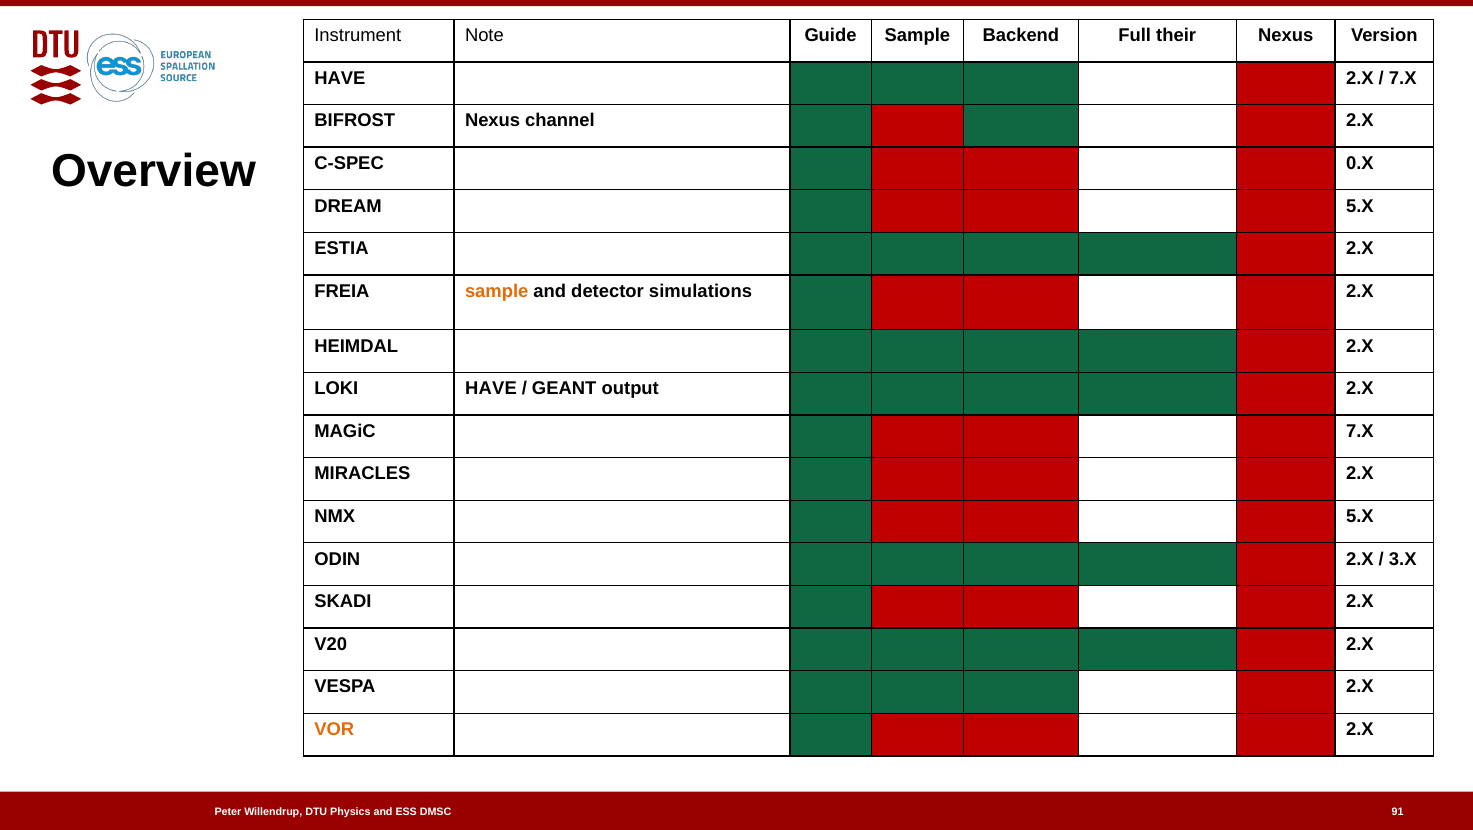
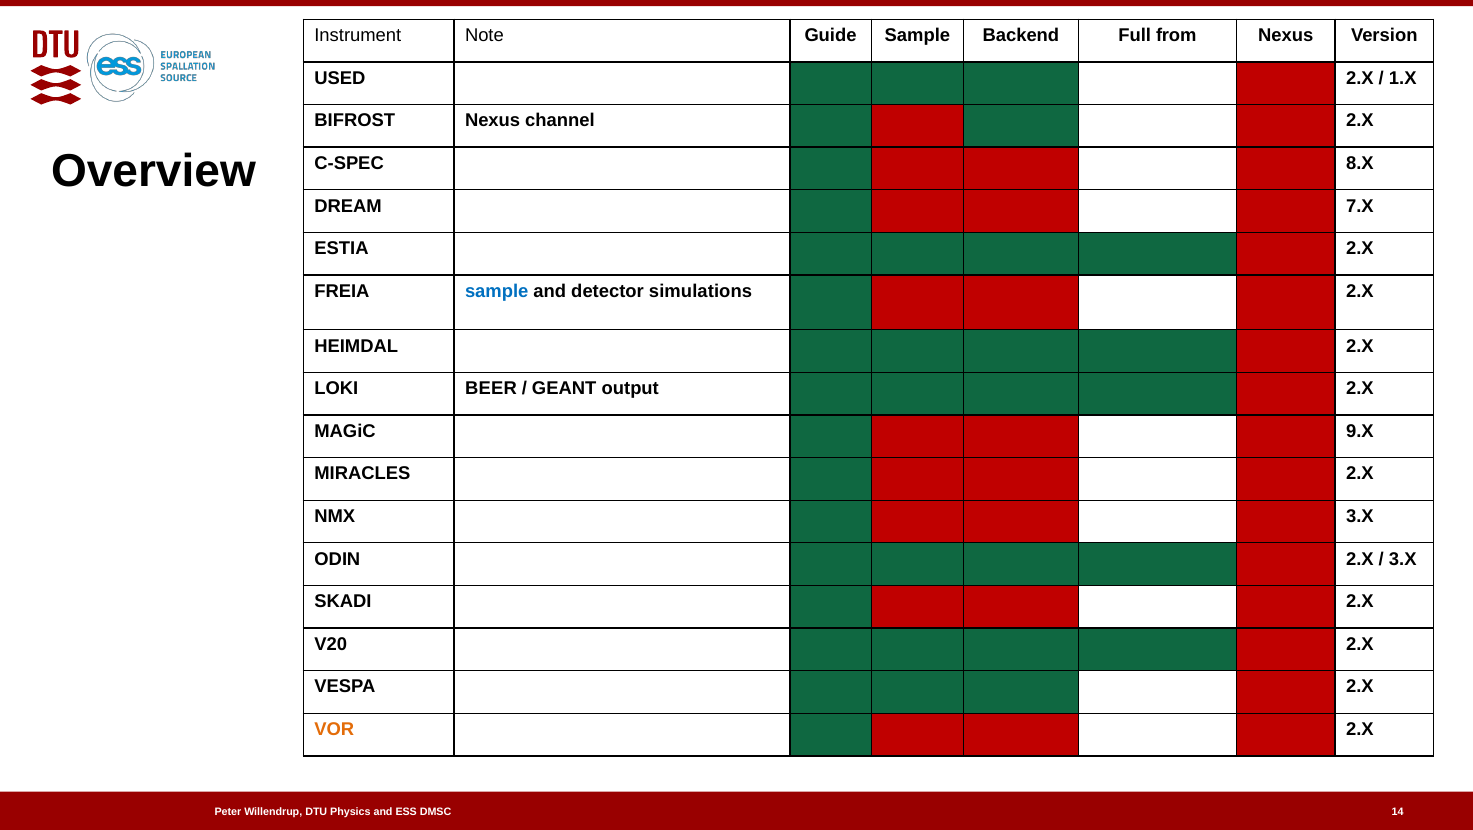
their: their -> from
HAVE at (340, 78): HAVE -> USED
7.X at (1403, 78): 7.X -> 1.X
0.X: 0.X -> 8.X
DREAM 5.X: 5.X -> 7.X
sample at (497, 291) colour: orange -> blue
LOKI HAVE: HAVE -> BEER
MAGiC 7.X: 7.X -> 9.X
NMX 5.X: 5.X -> 3.X
91: 91 -> 14
